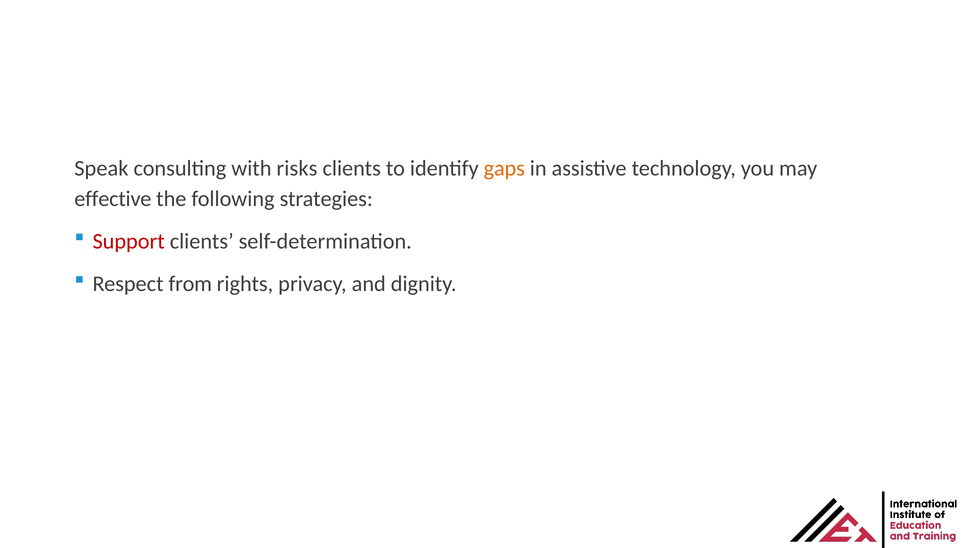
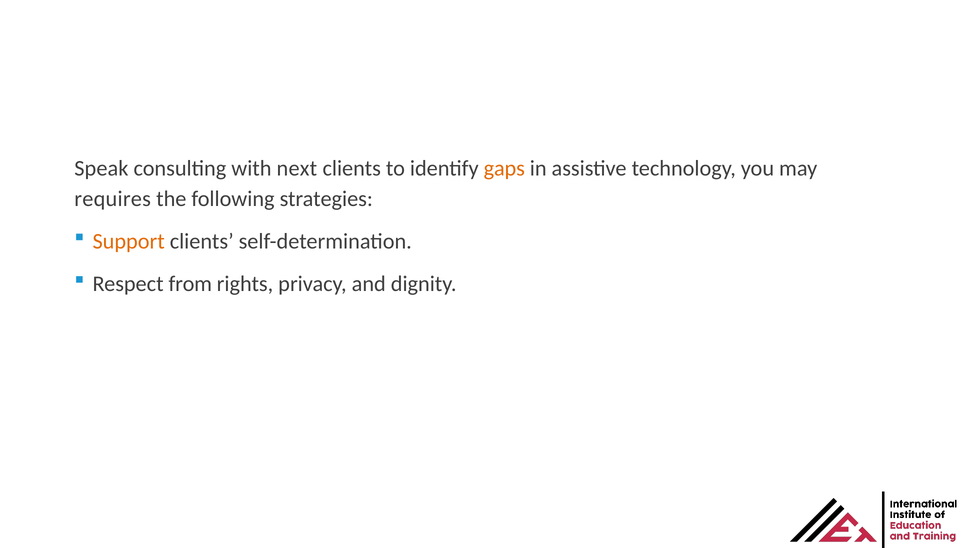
risks: risks -> next
effective: effective -> requires
Support colour: red -> orange
